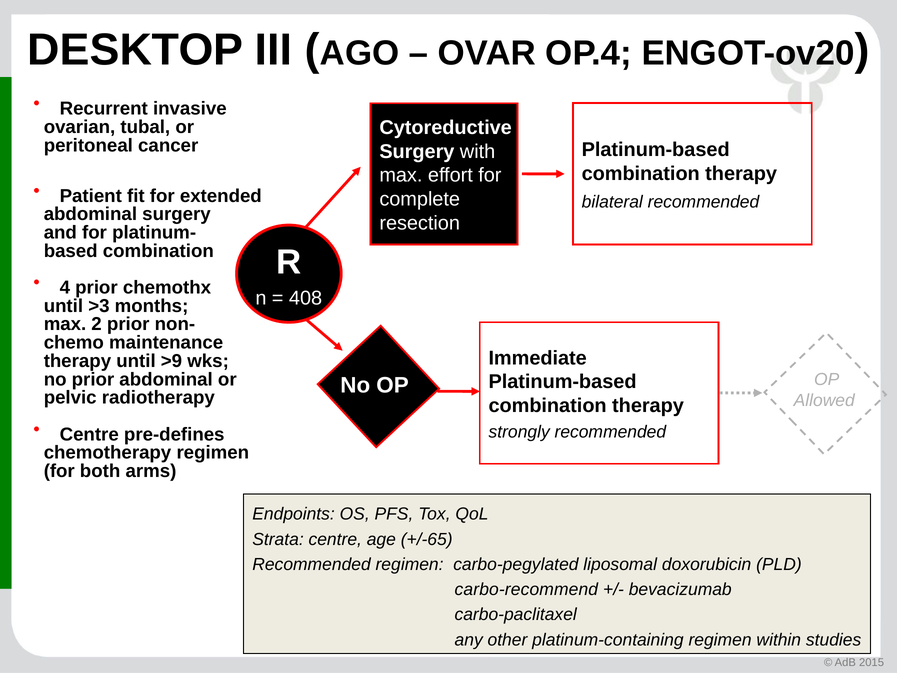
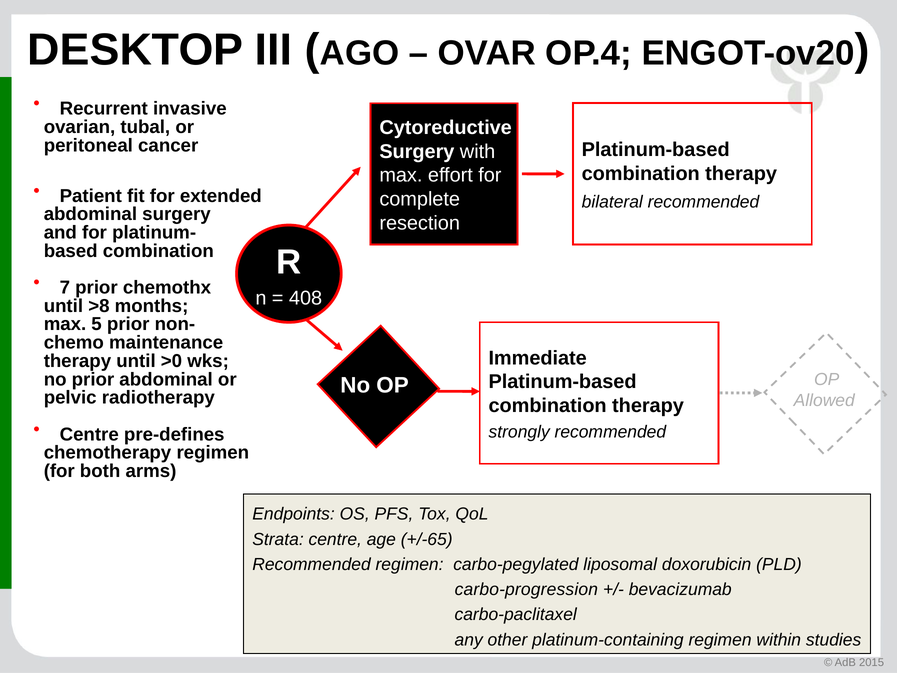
4: 4 -> 7
>3: >3 -> >8
2: 2 -> 5
>9: >9 -> >0
carbo-recommend: carbo-recommend -> carbo-progression
